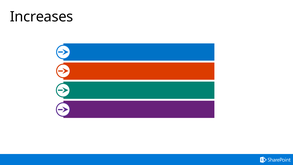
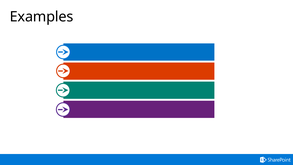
Increases: Increases -> Examples
